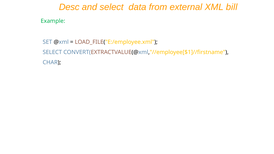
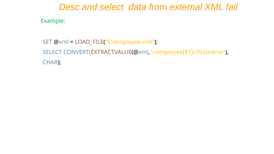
bill: bill -> fail
